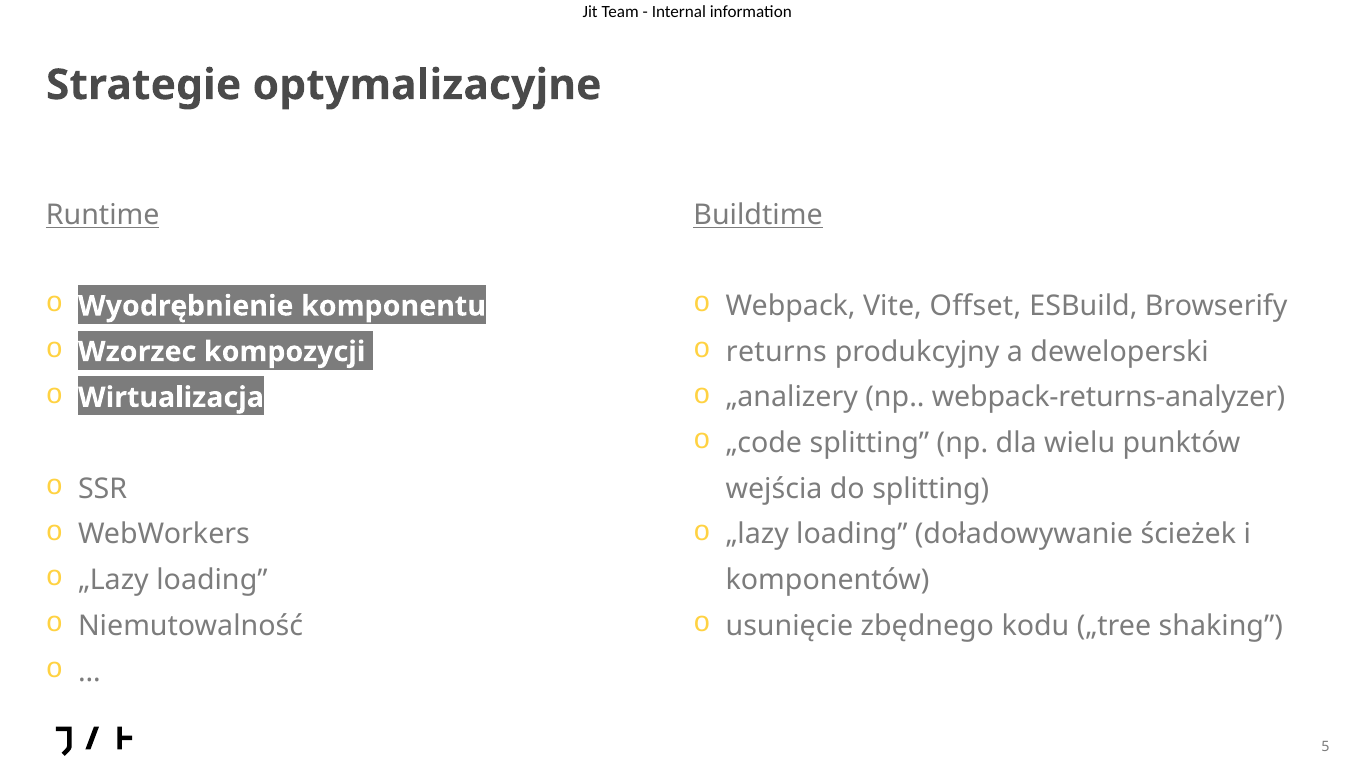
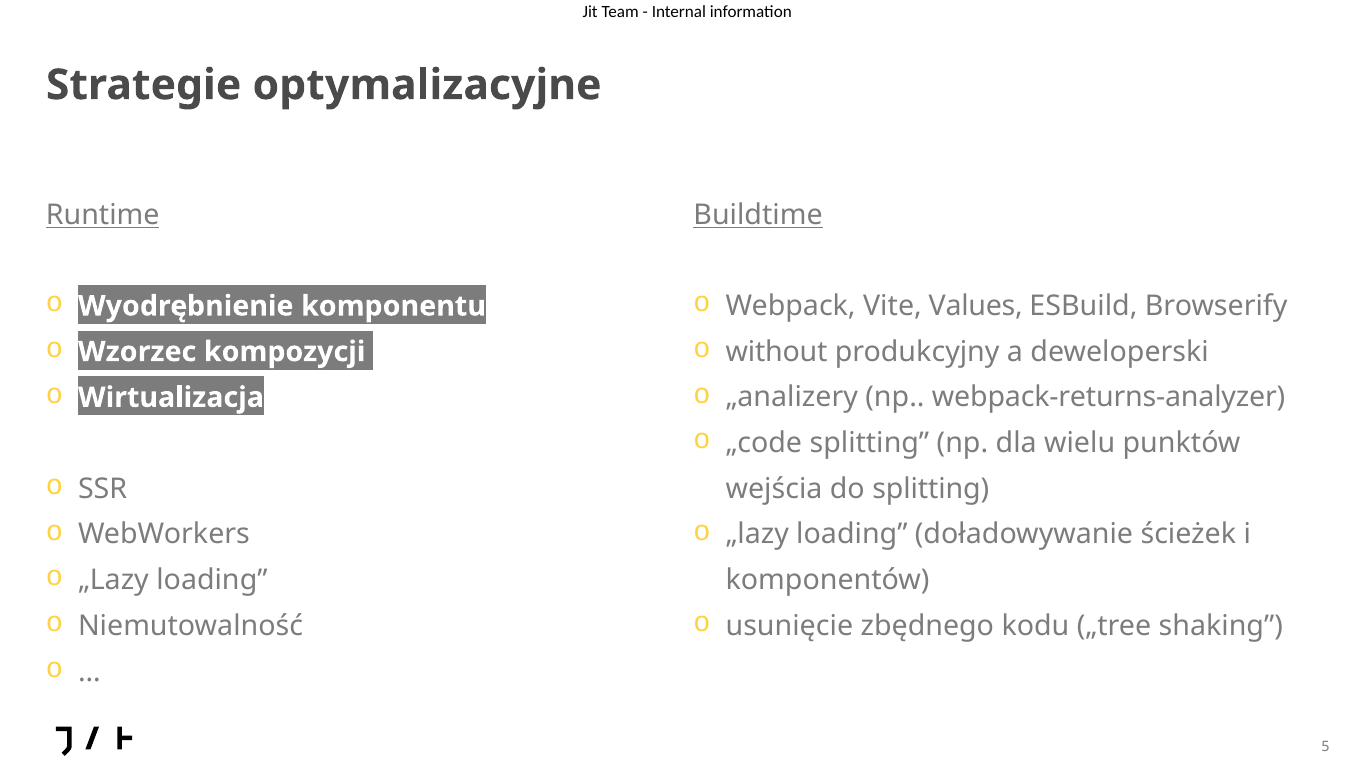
Offset: Offset -> Values
returns: returns -> without
